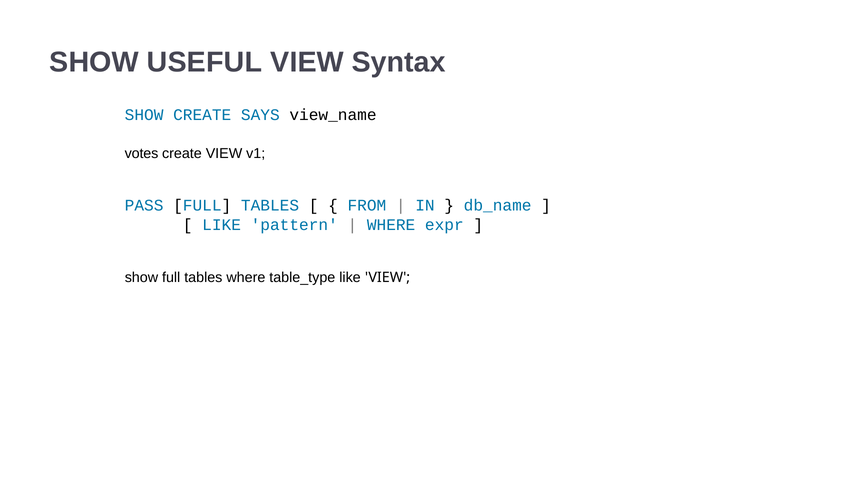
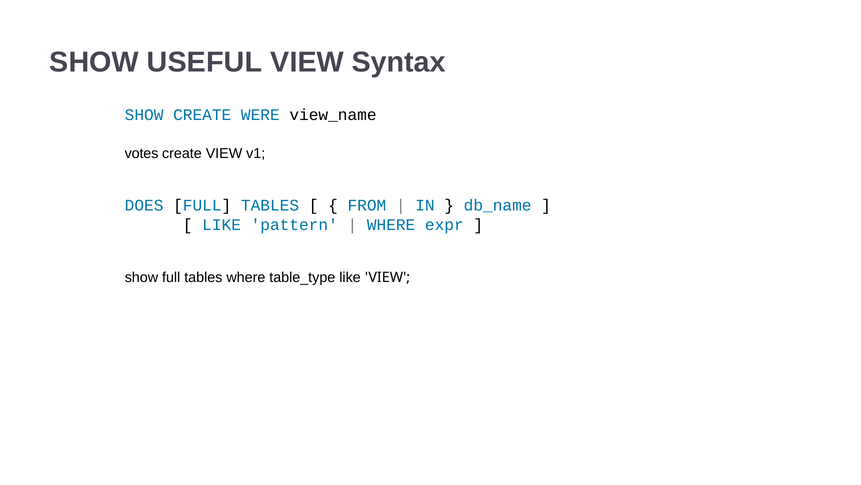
SAYS: SAYS -> WERE
PASS: PASS -> DOES
